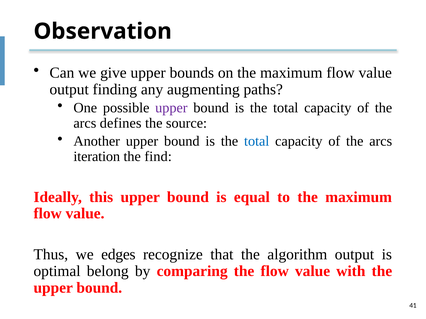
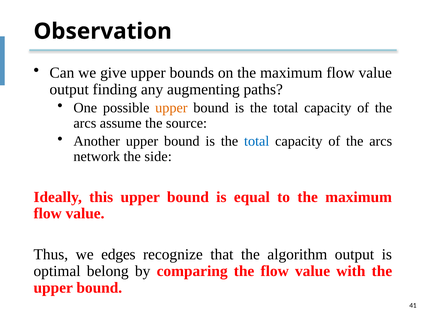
upper at (171, 108) colour: purple -> orange
defines: defines -> assume
iteration: iteration -> network
find: find -> side
